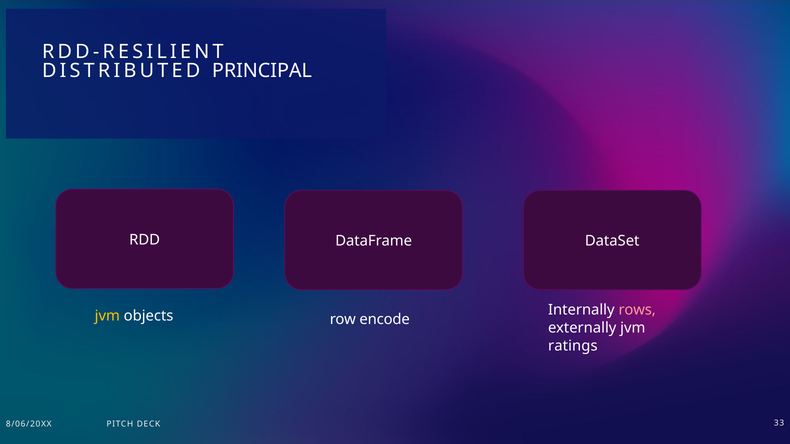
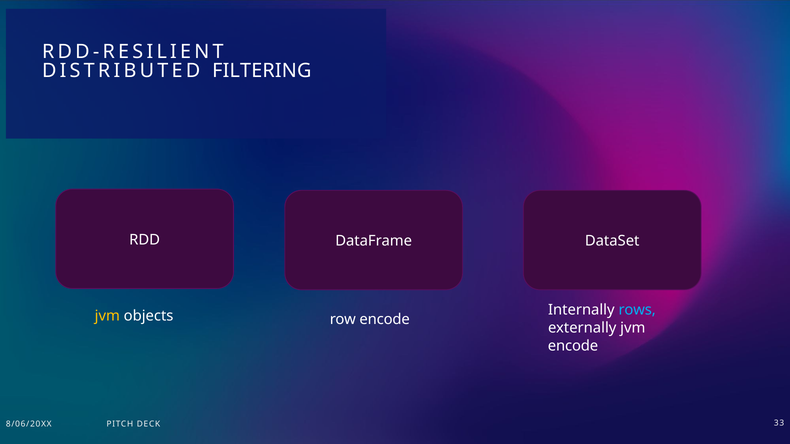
PRINCIPAL: PRINCIPAL -> FILTERING
rows colour: pink -> light blue
ratings at (573, 346): ratings -> encode
